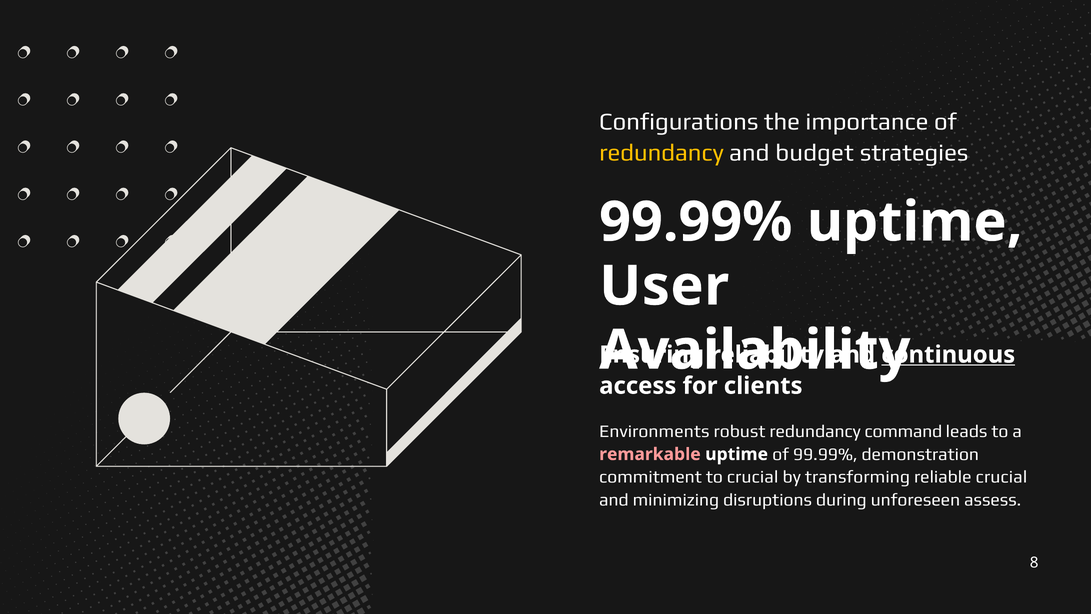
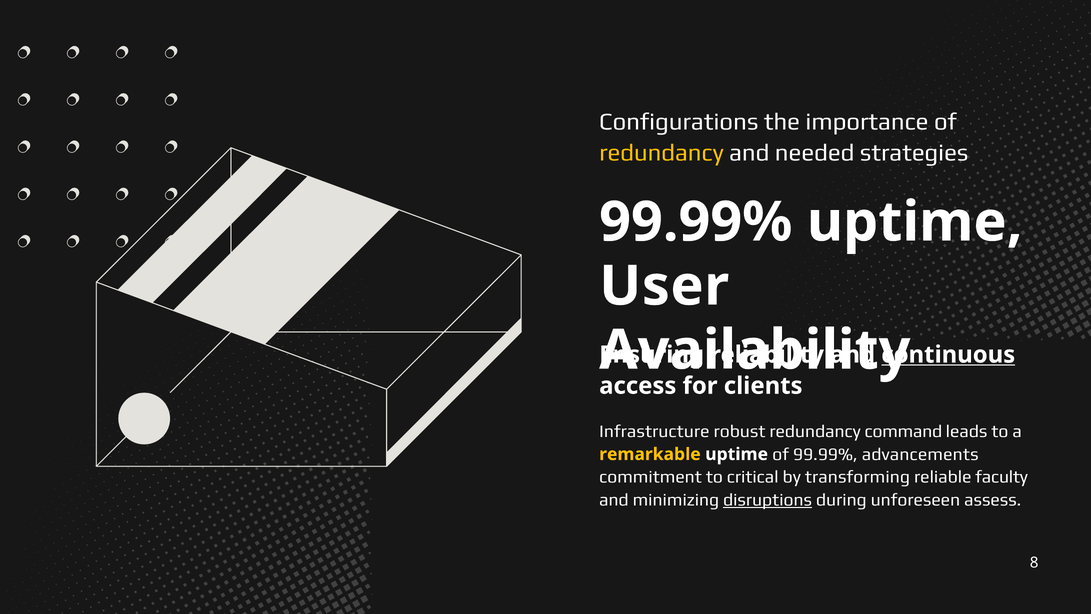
budget: budget -> needed
Environments: Environments -> Infrastructure
remarkable colour: pink -> yellow
demonstration: demonstration -> advancements
to crucial: crucial -> critical
reliable crucial: crucial -> faculty
disruptions underline: none -> present
